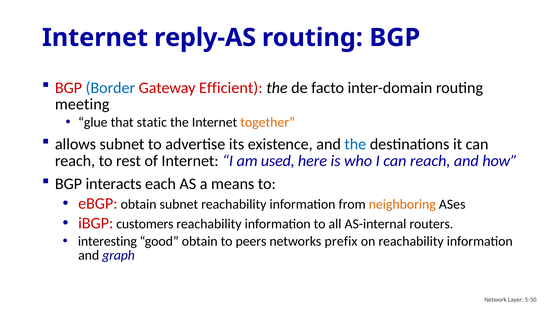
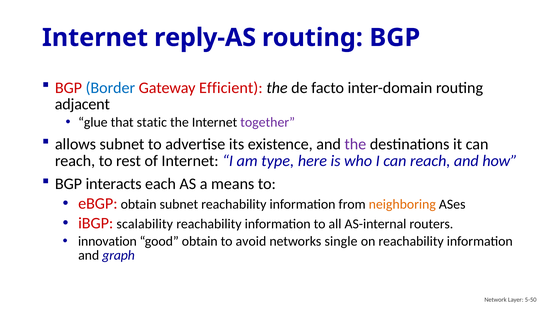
meeting: meeting -> adjacent
together colour: orange -> purple
the at (355, 144) colour: blue -> purple
used: used -> type
customers: customers -> scalability
interesting: interesting -> innovation
peers: peers -> avoid
prefix: prefix -> single
